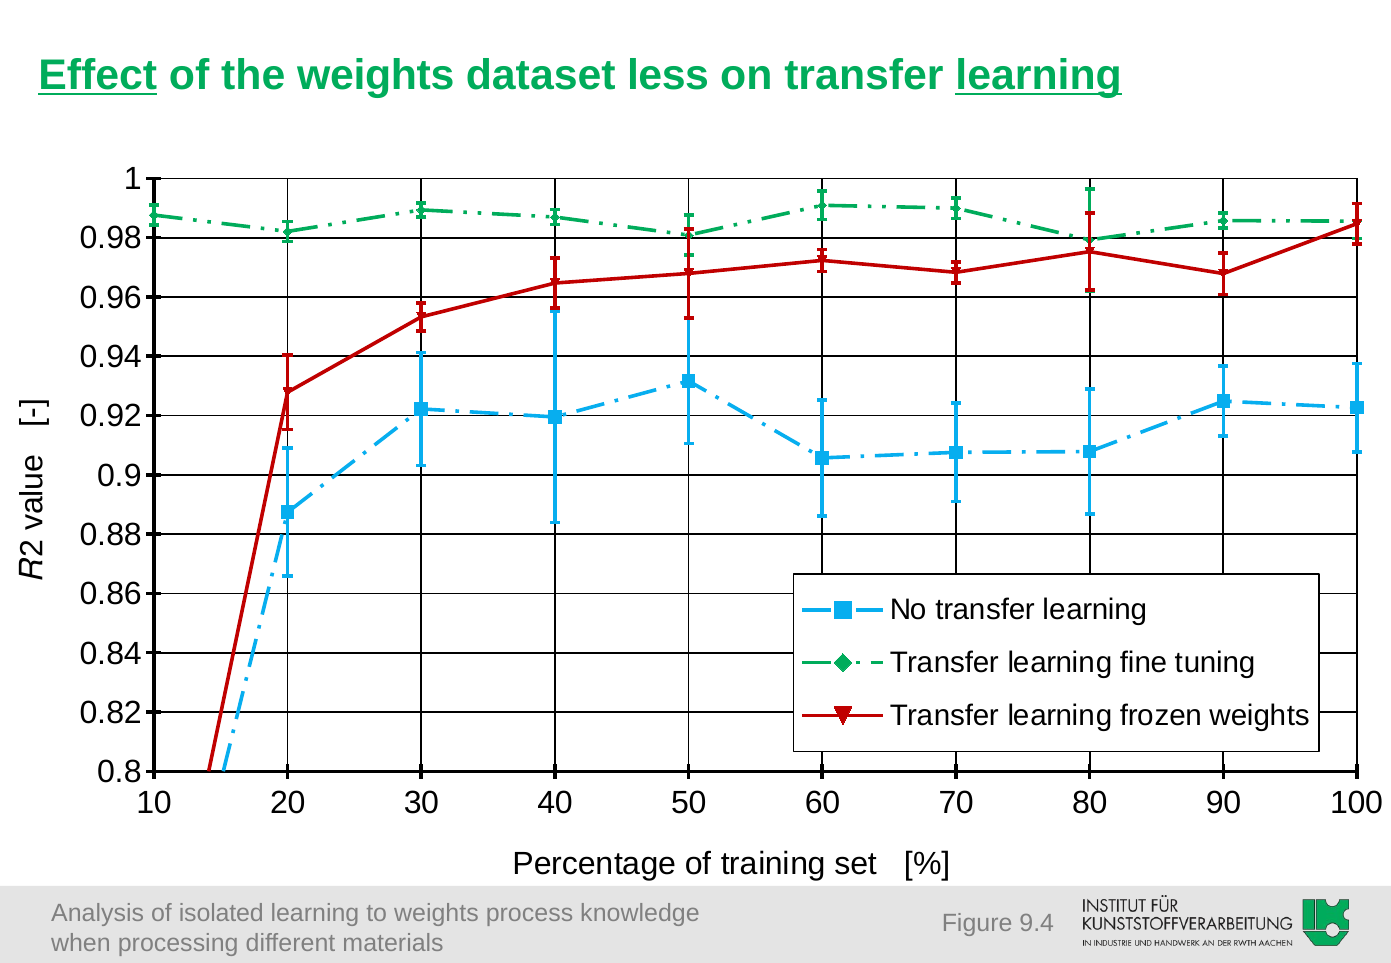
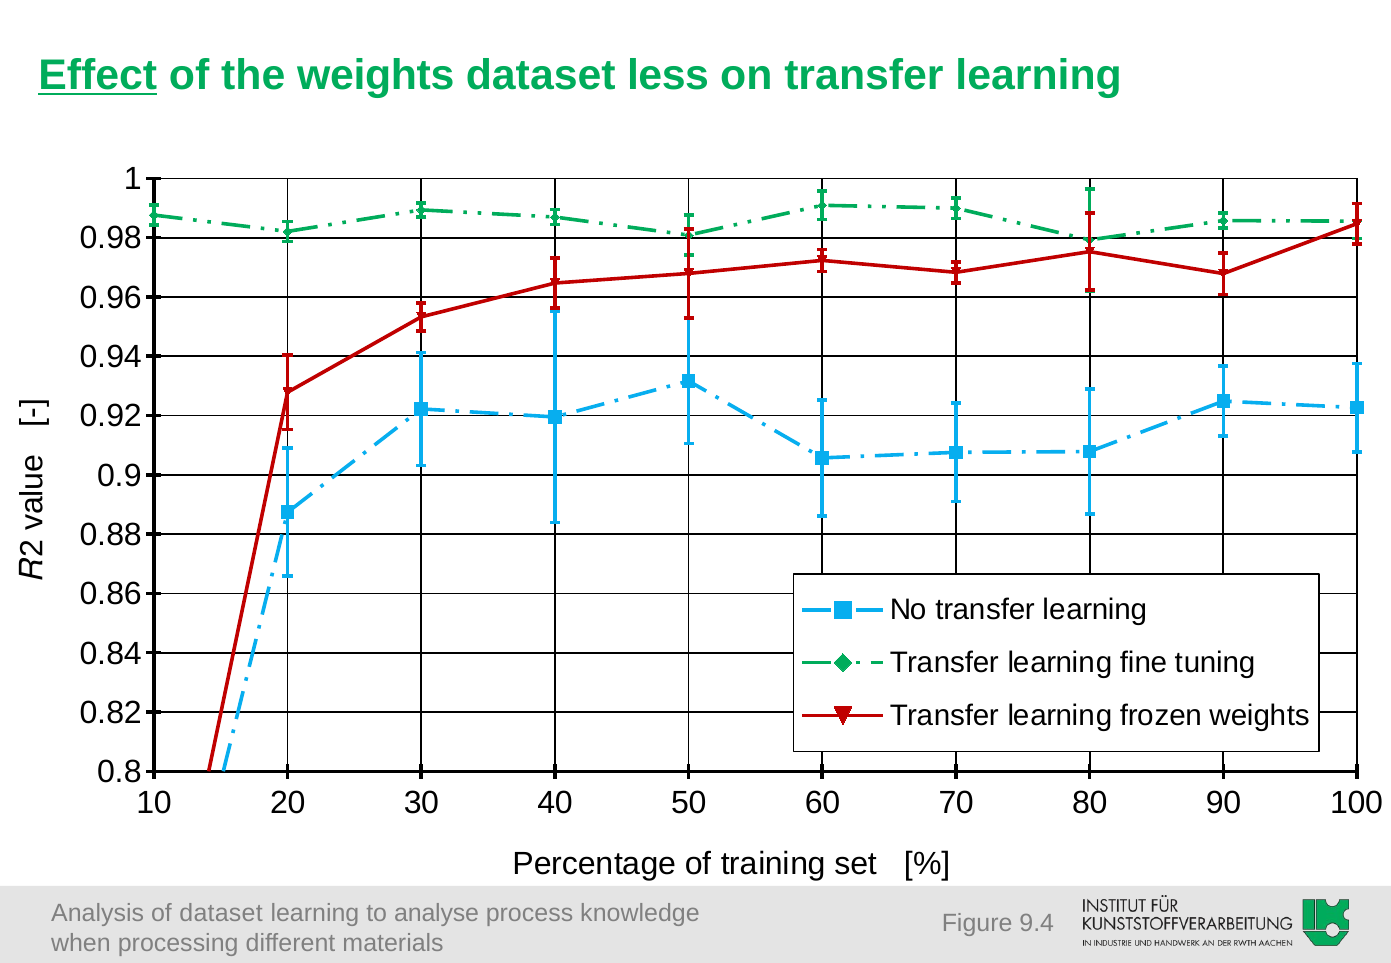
learning at (1039, 75) underline: present -> none
of isolated: isolated -> dataset
weights at (436, 913): weights -> analyse
